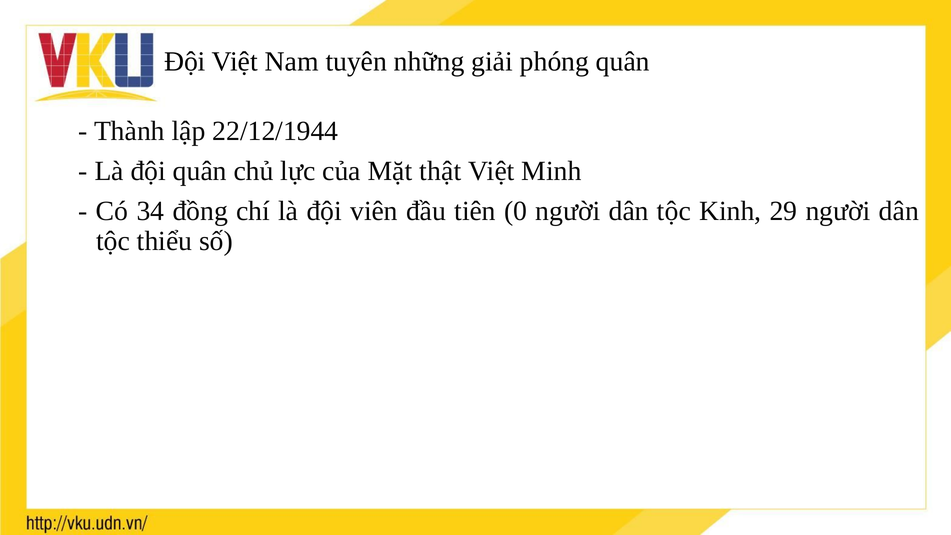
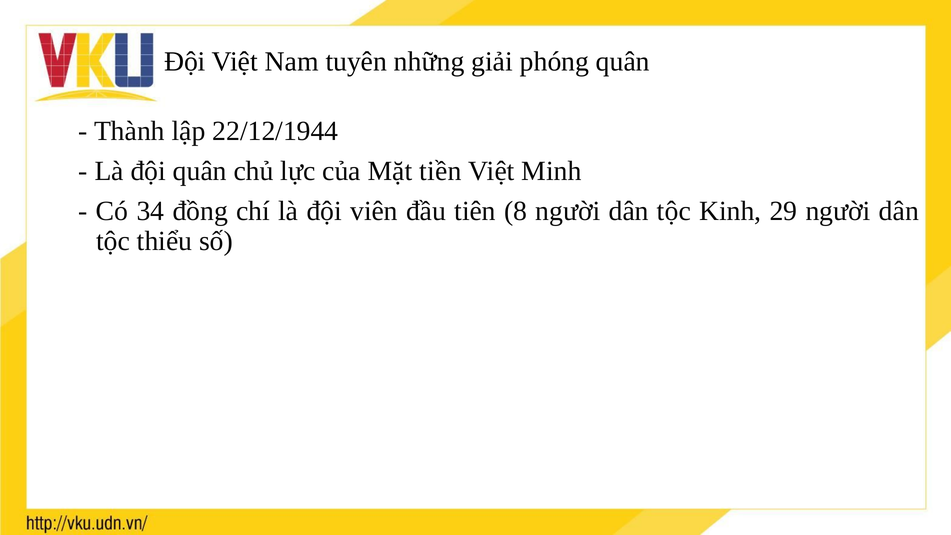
thật: thật -> tiền
0: 0 -> 8
